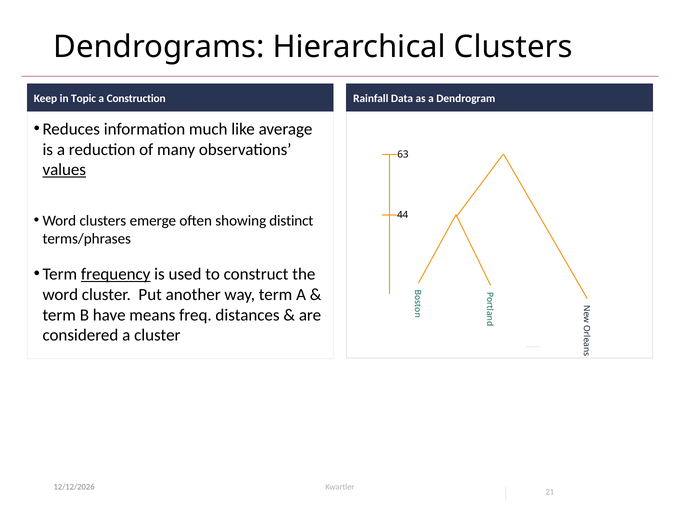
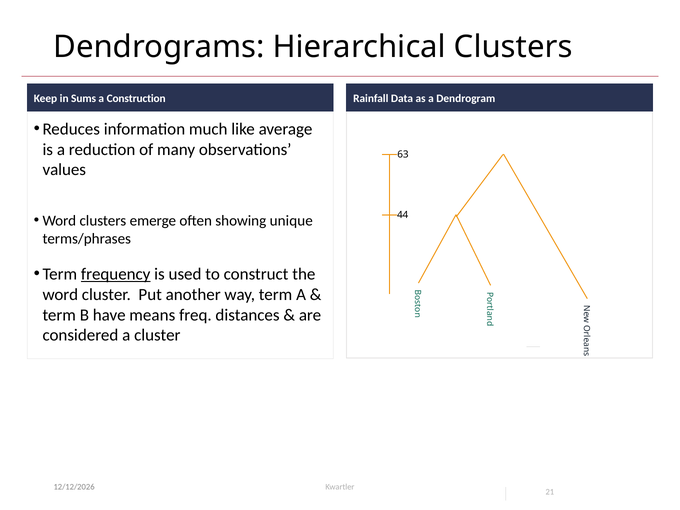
Topic: Topic -> Sums
values underline: present -> none
distinct: distinct -> unique
